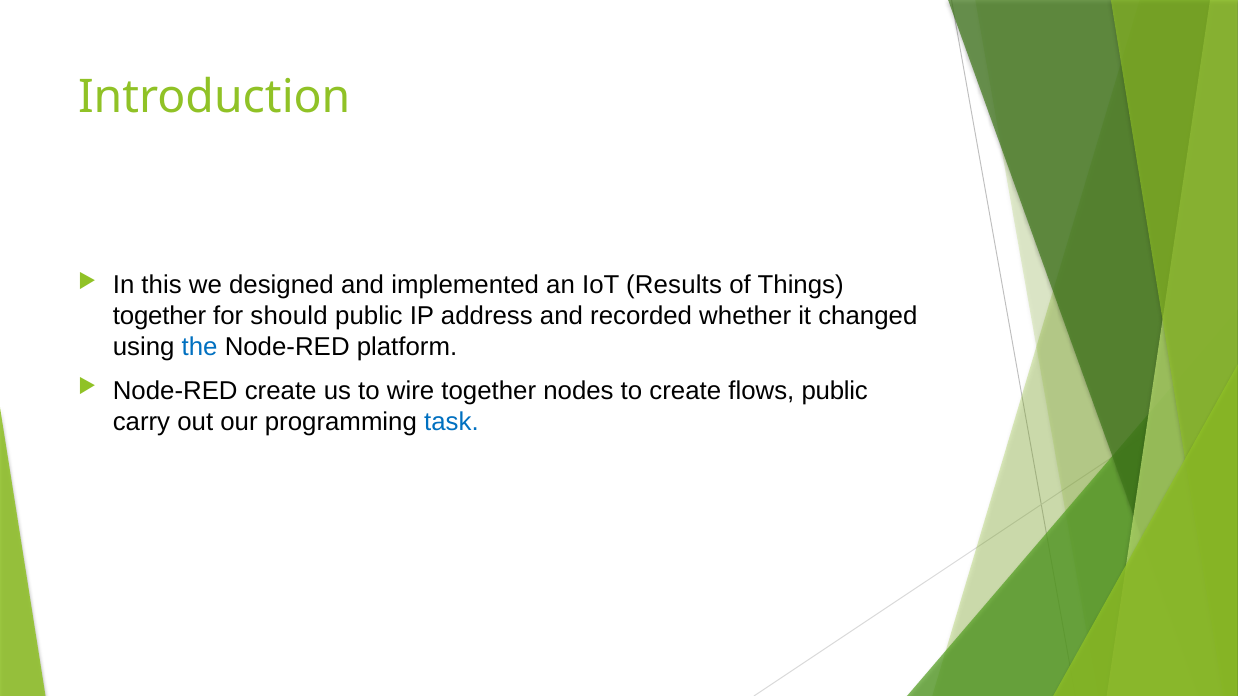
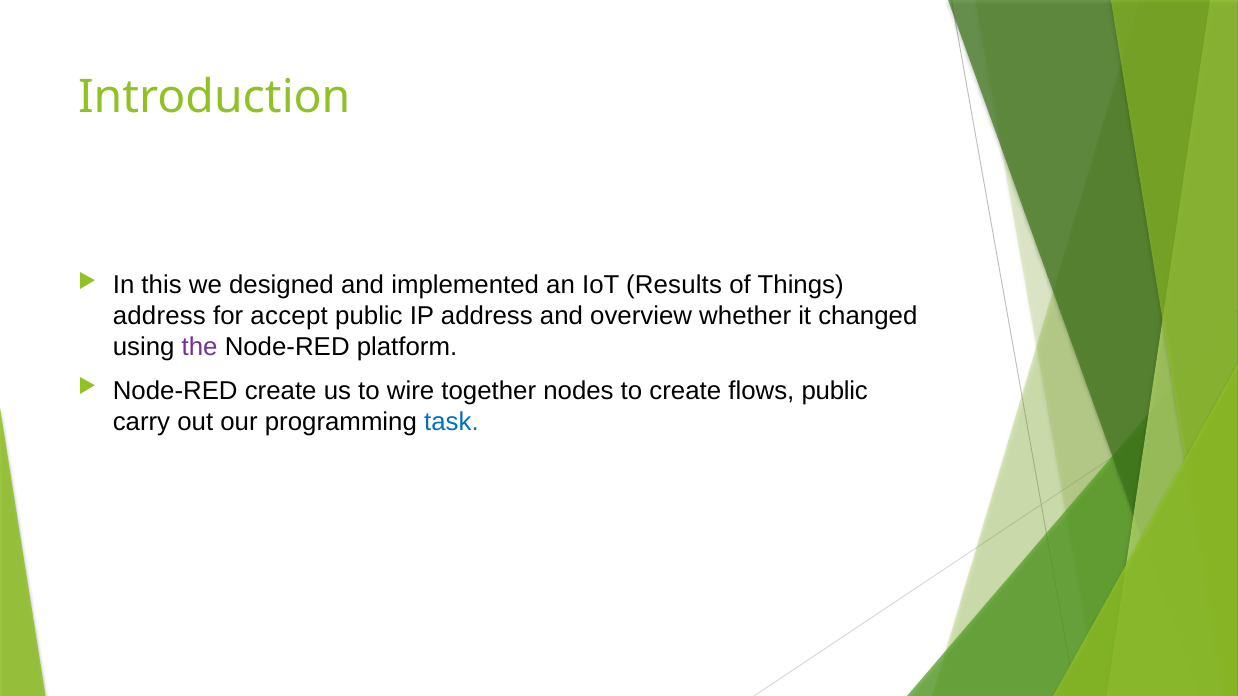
together at (160, 316): together -> address
should: should -> accept
recorded: recorded -> overview
the colour: blue -> purple
